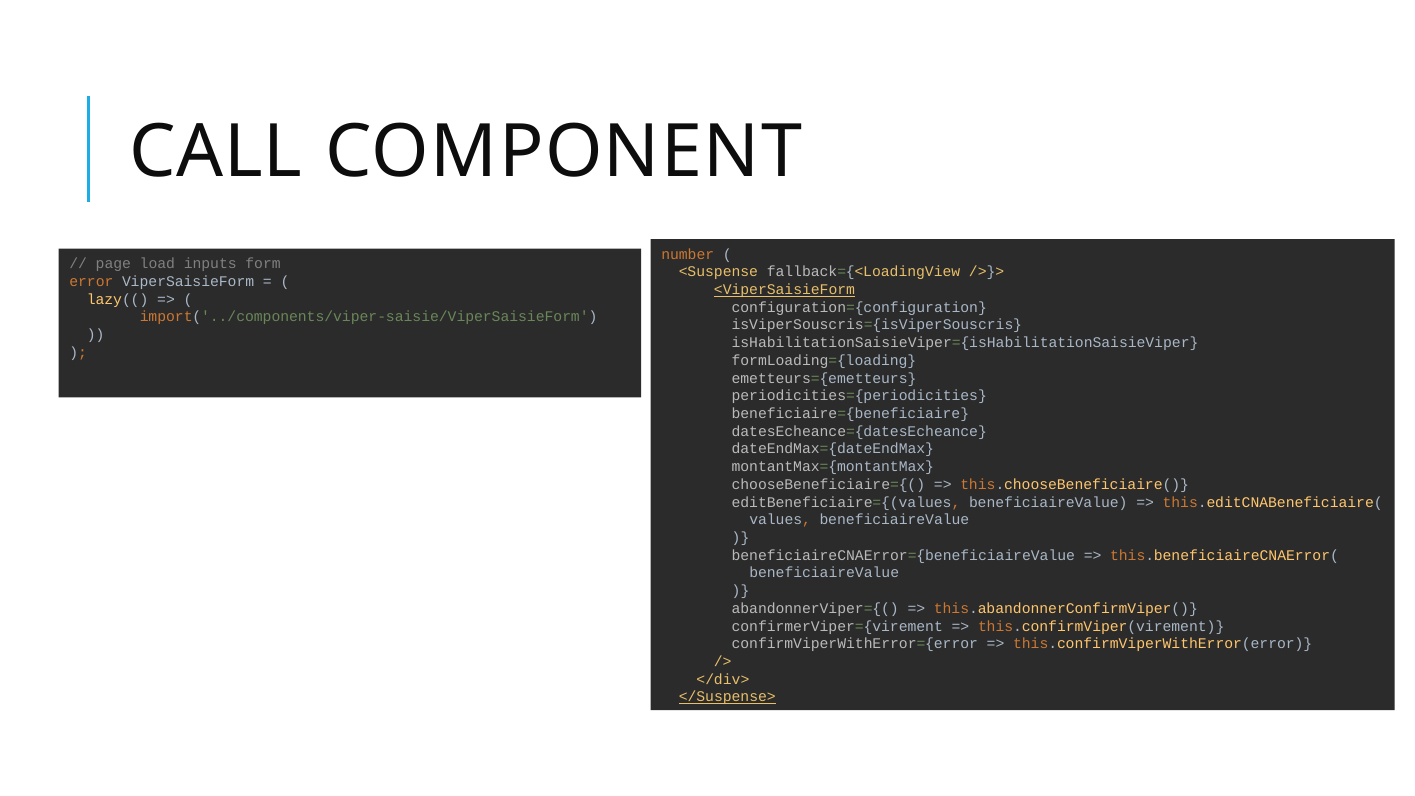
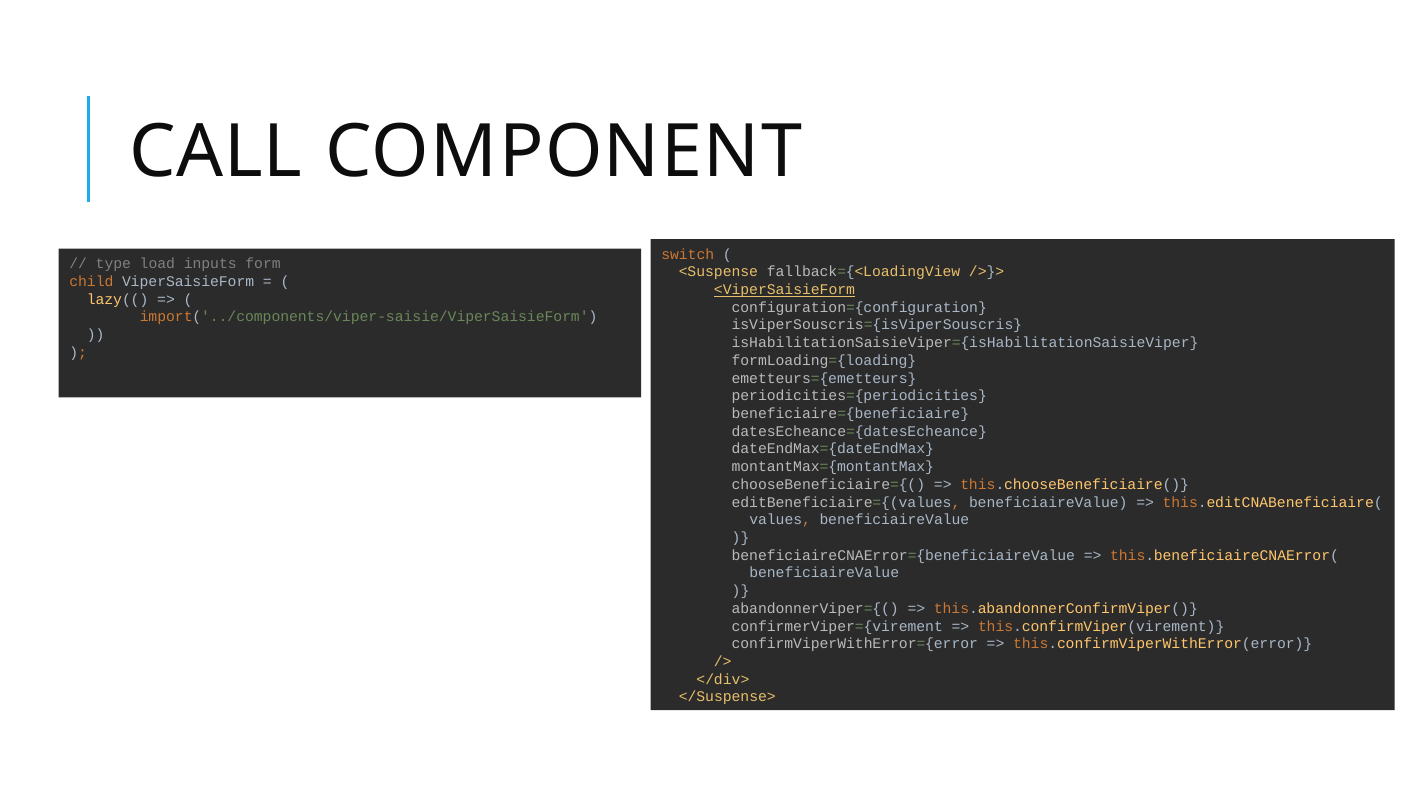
number: number -> switch
page: page -> type
error: error -> child
</Suspense> underline: present -> none
